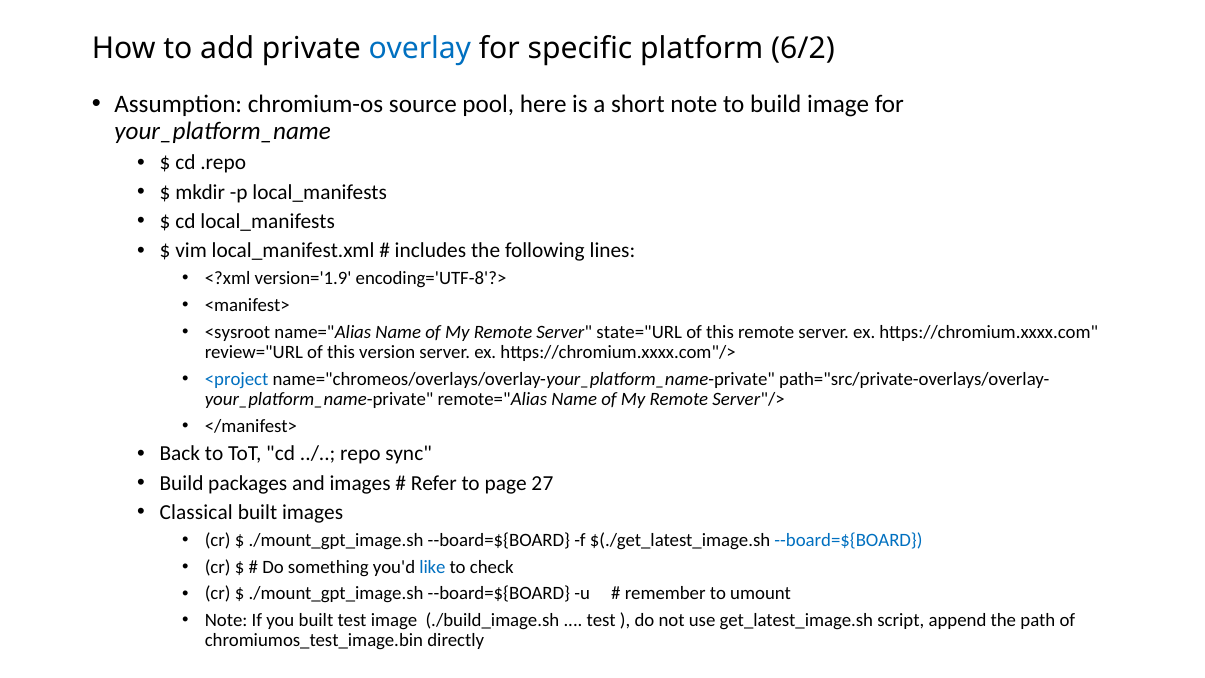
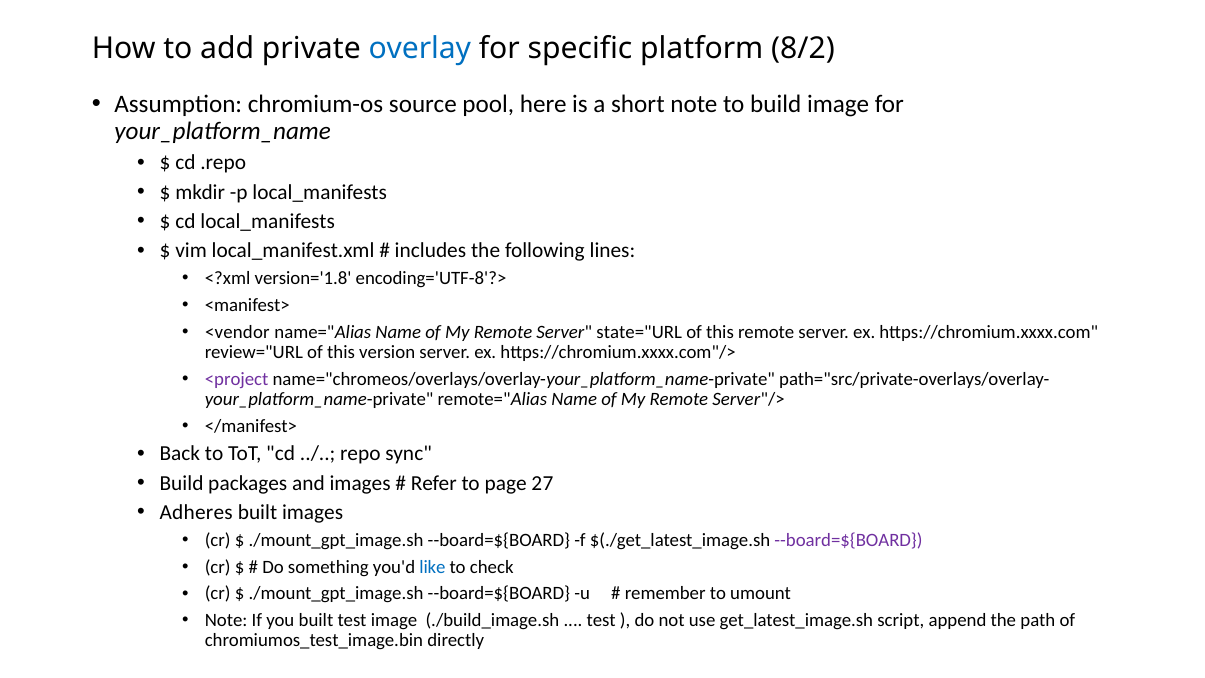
6/2: 6/2 -> 8/2
version='1.9: version='1.9 -> version='1.8
<sysroot: <sysroot -> <vendor
<project colour: blue -> purple
Classical: Classical -> Adheres
--board=${BOARD at (849, 540) colour: blue -> purple
